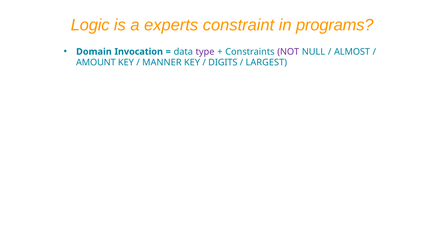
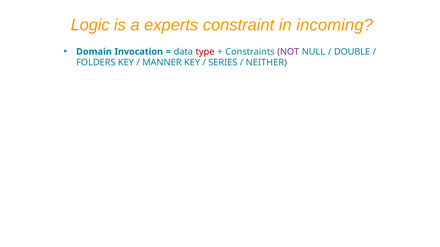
programs: programs -> incoming
type colour: purple -> red
ALMOST: ALMOST -> DOUBLE
AMOUNT: AMOUNT -> FOLDERS
DIGITS: DIGITS -> SERIES
LARGEST: LARGEST -> NEITHER
